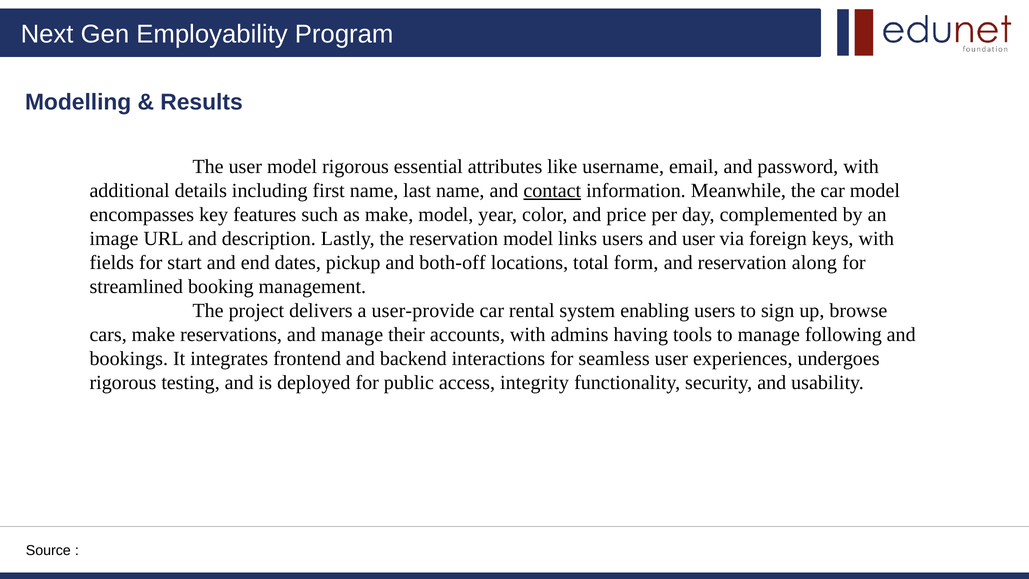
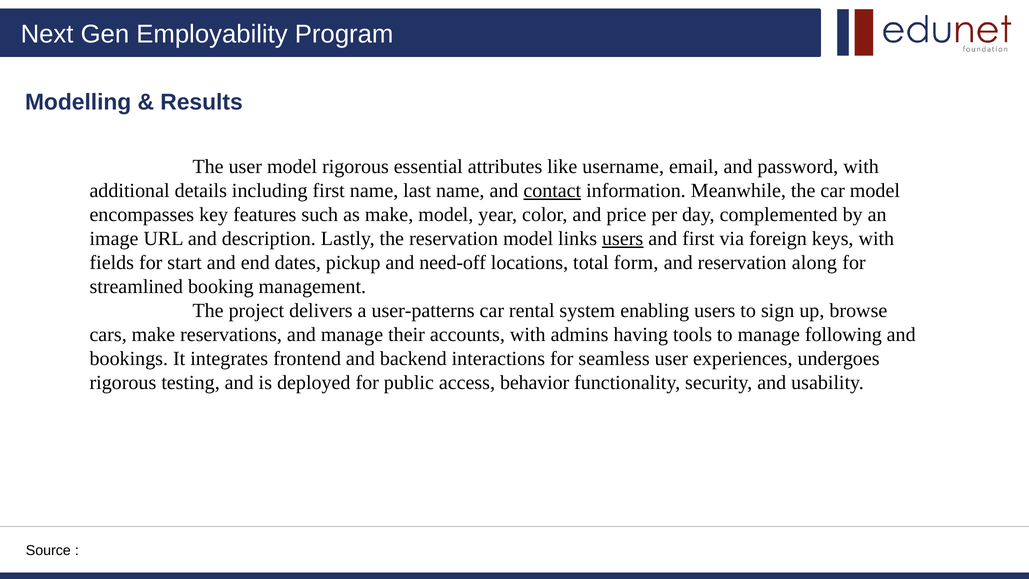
users at (623, 239) underline: none -> present
and user: user -> first
both-off: both-off -> need-off
user-provide: user-provide -> user-patterns
integrity: integrity -> behavior
